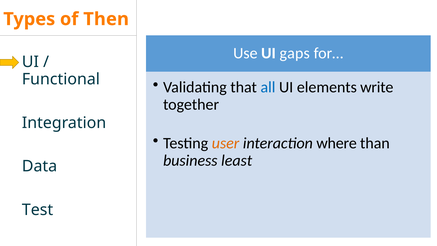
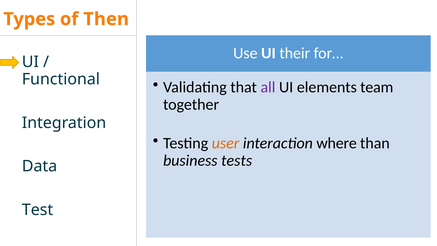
gaps: gaps -> their
all colour: blue -> purple
write: write -> team
least: least -> tests
